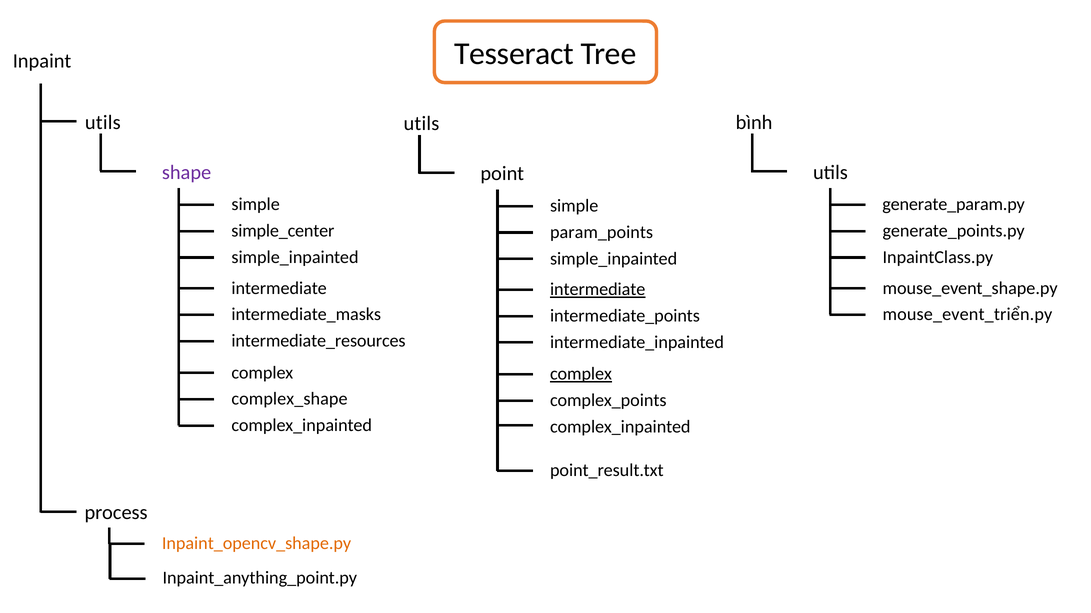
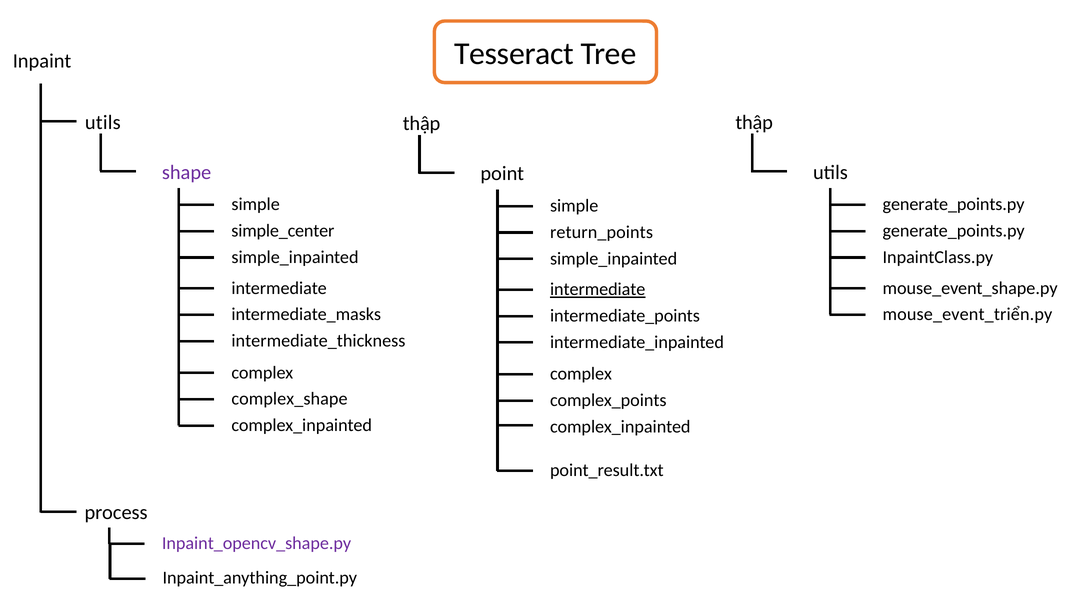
bình at (754, 122): bình -> thập
utils at (421, 124): utils -> thập
generate_param.py at (954, 205): generate_param.py -> generate_points.py
param_points: param_points -> return_points
intermediate_resources: intermediate_resources -> intermediate_thickness
complex at (581, 374) underline: present -> none
Inpaint_opencv_shape.py colour: orange -> purple
